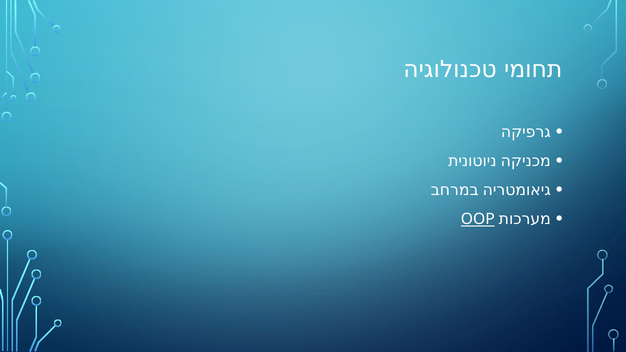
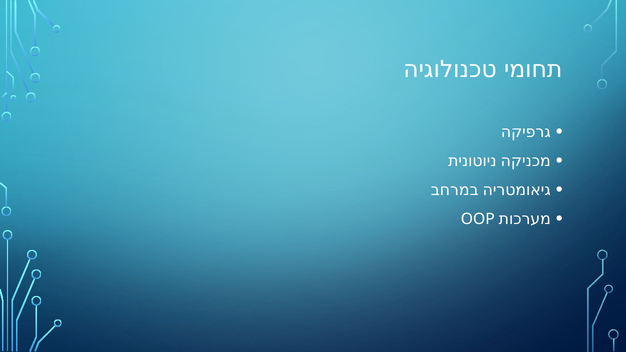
OOP underline: present -> none
